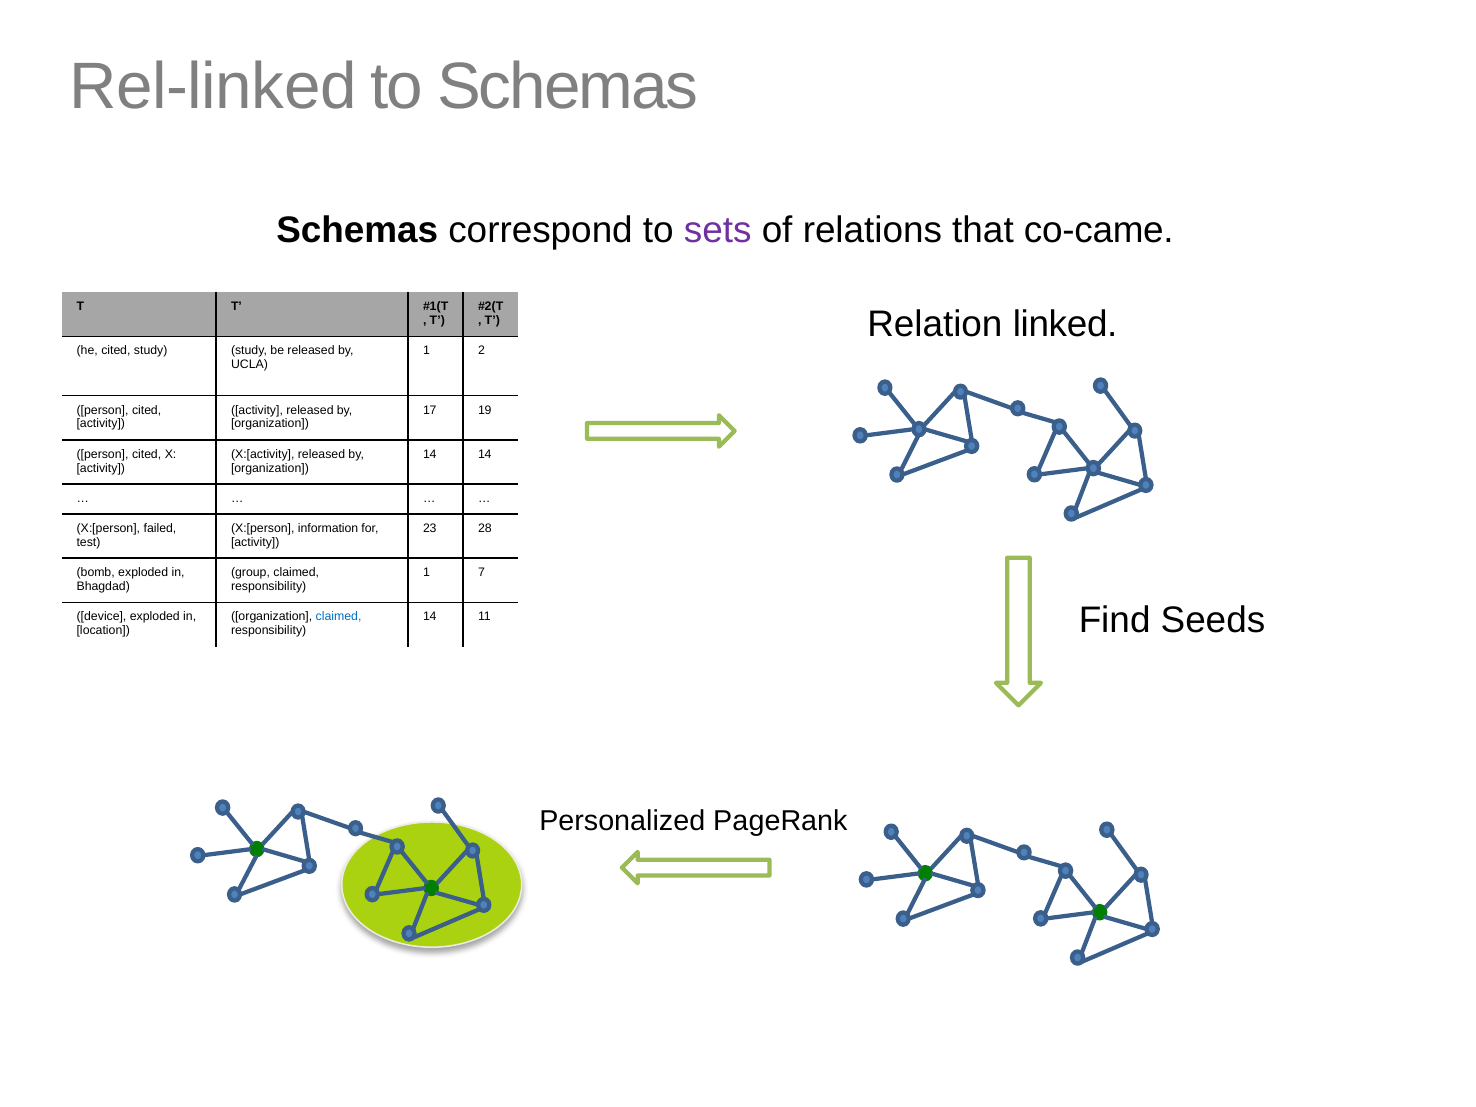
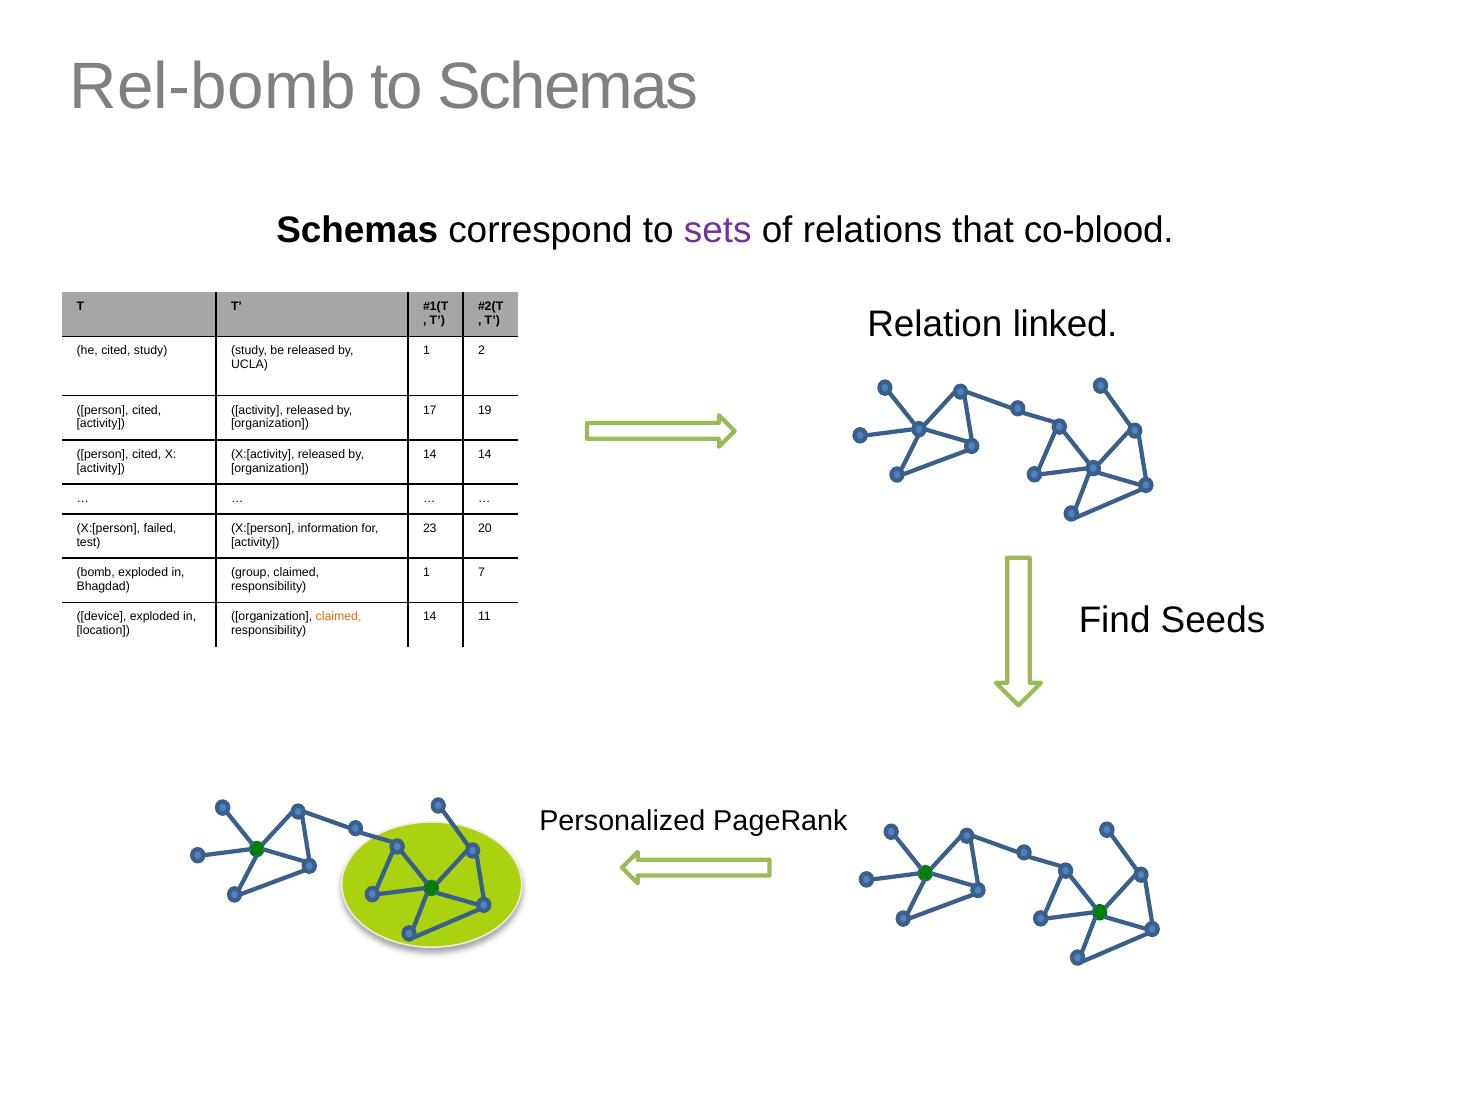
Rel-linked: Rel-linked -> Rel-bomb
co-came: co-came -> co-blood
28: 28 -> 20
claimed at (339, 617) colour: blue -> orange
